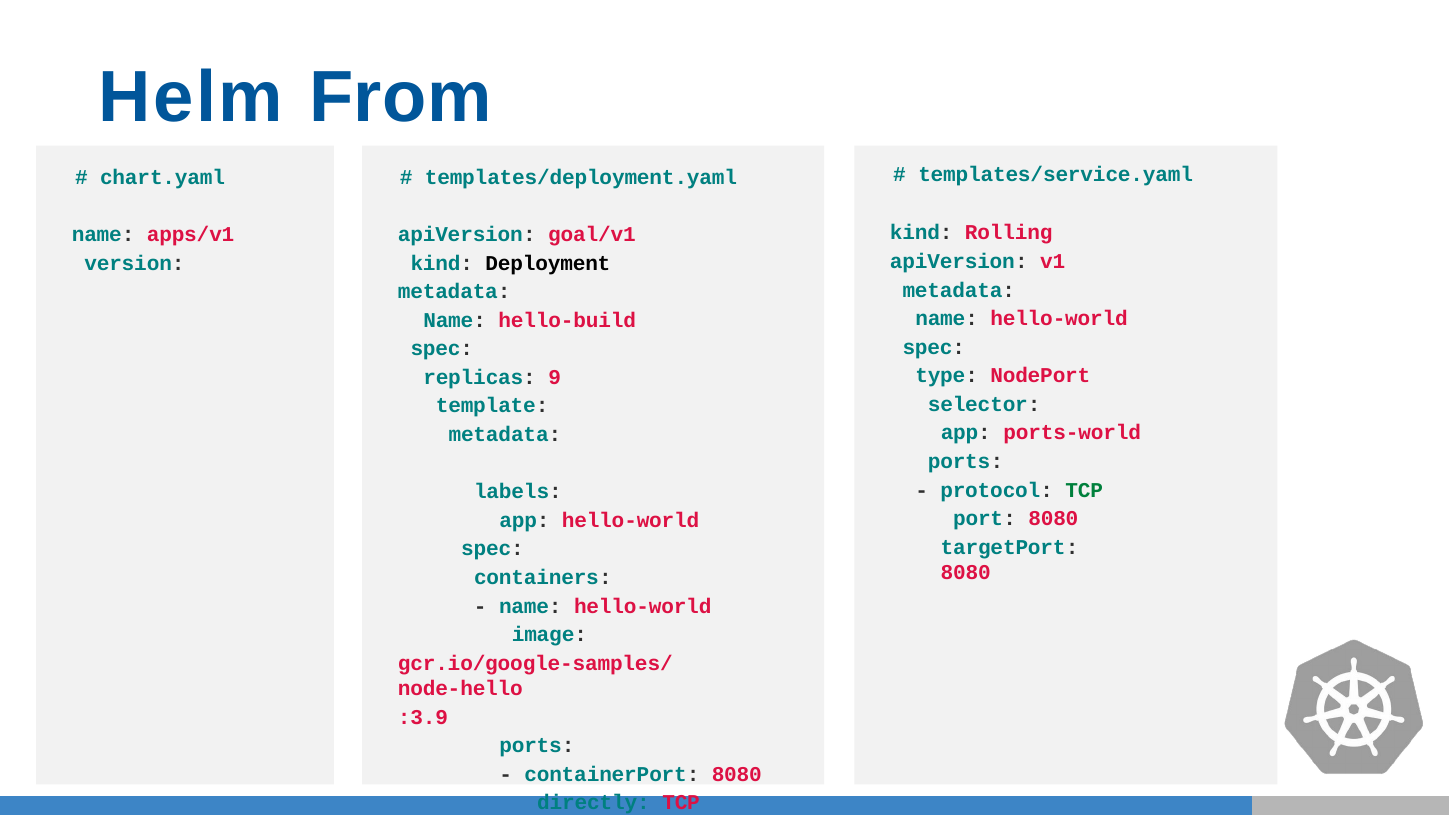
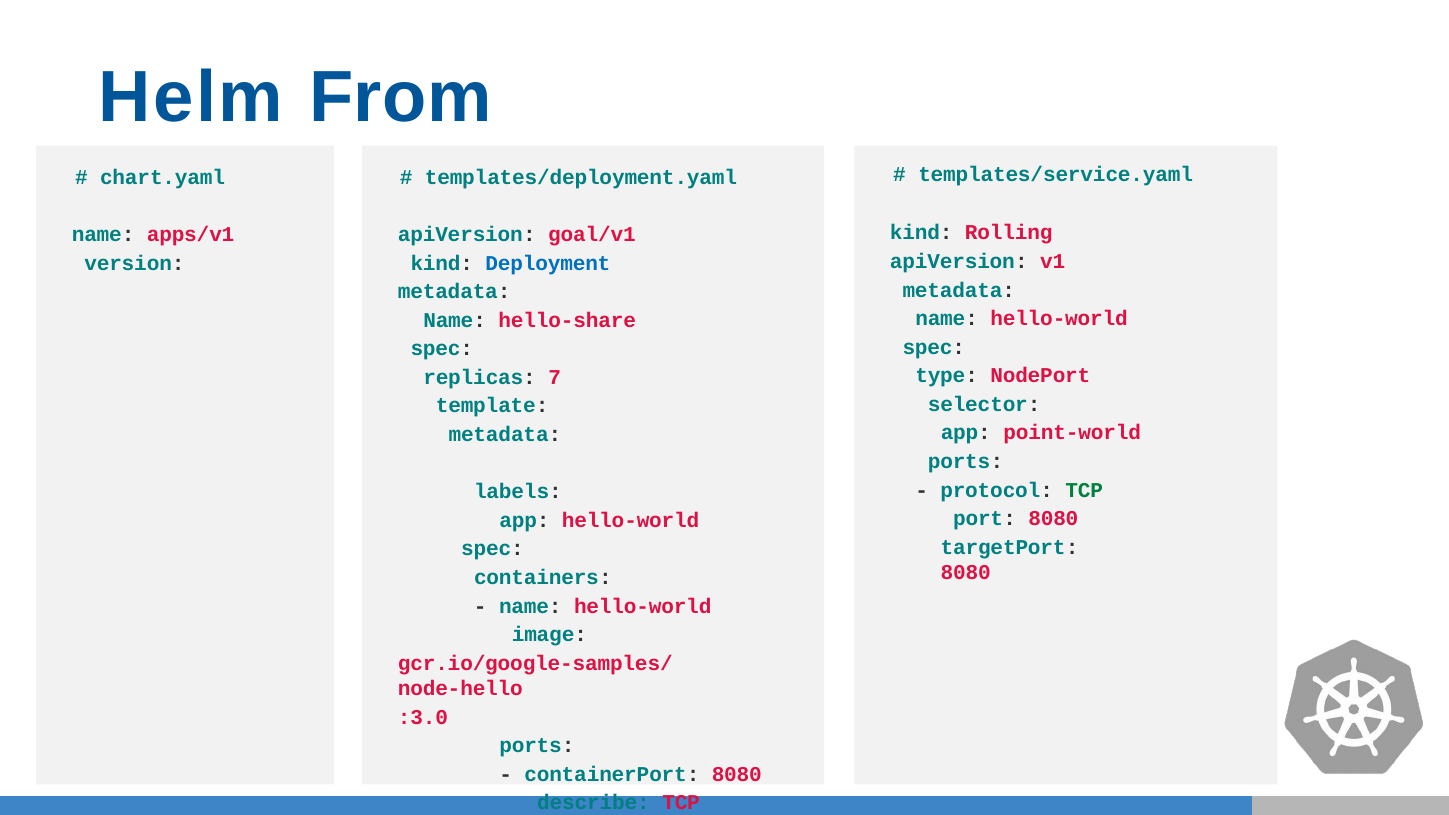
Deployment colour: black -> blue
hello-build: hello-build -> hello-share
9: 9 -> 7
ports-world: ports-world -> point-world
:3.9: :3.9 -> :3.0
directly: directly -> describe
